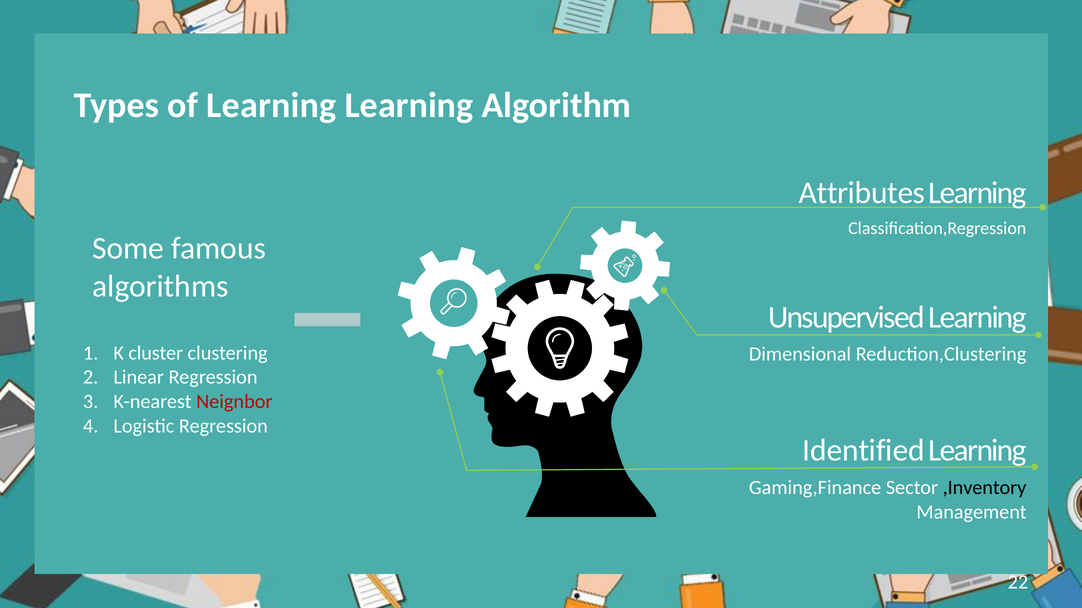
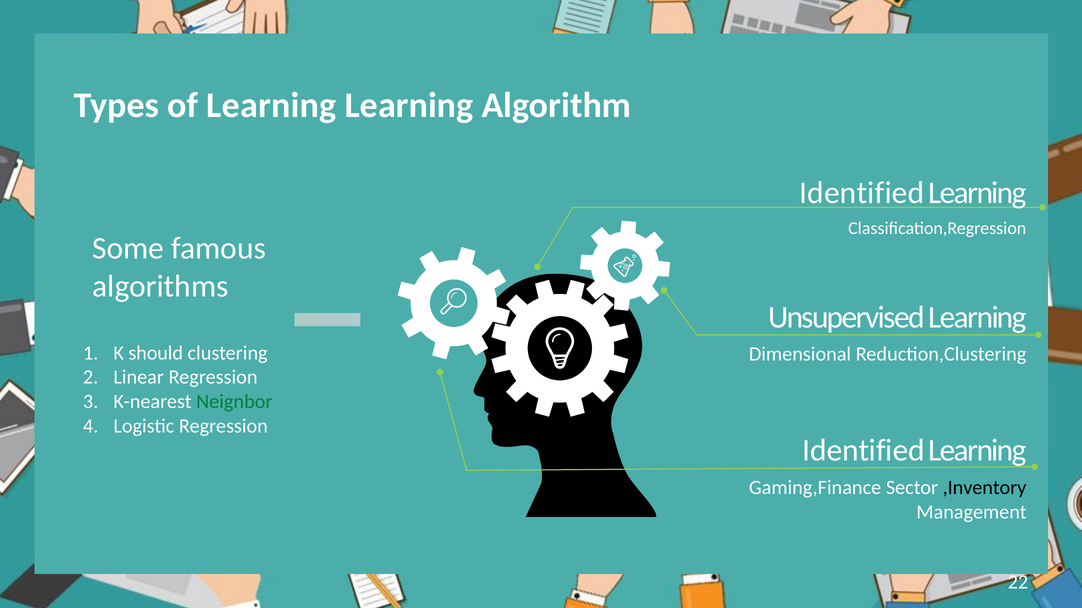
Attributes at (862, 193): Attributes -> Identified
cluster: cluster -> should
Neignbor colour: red -> green
